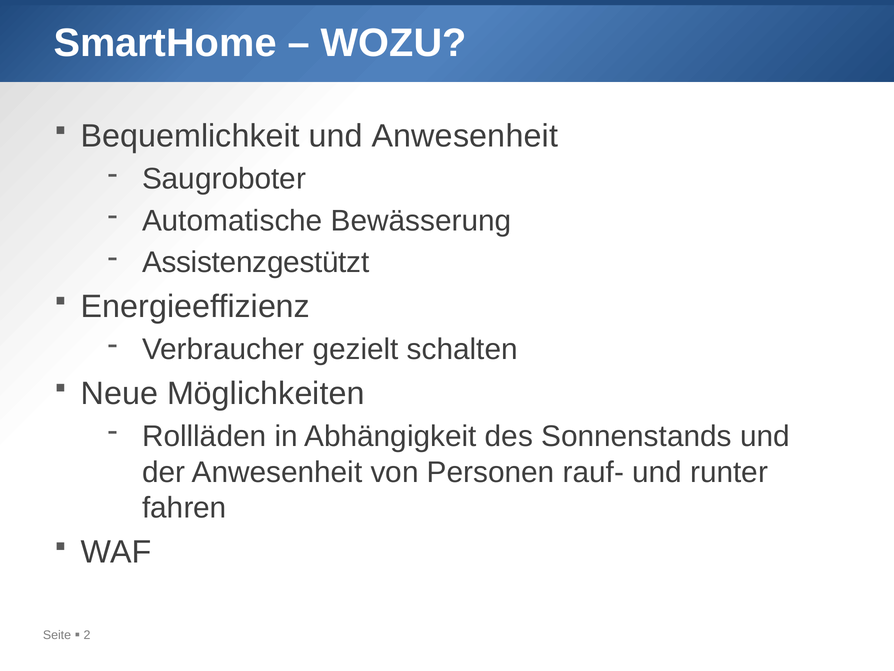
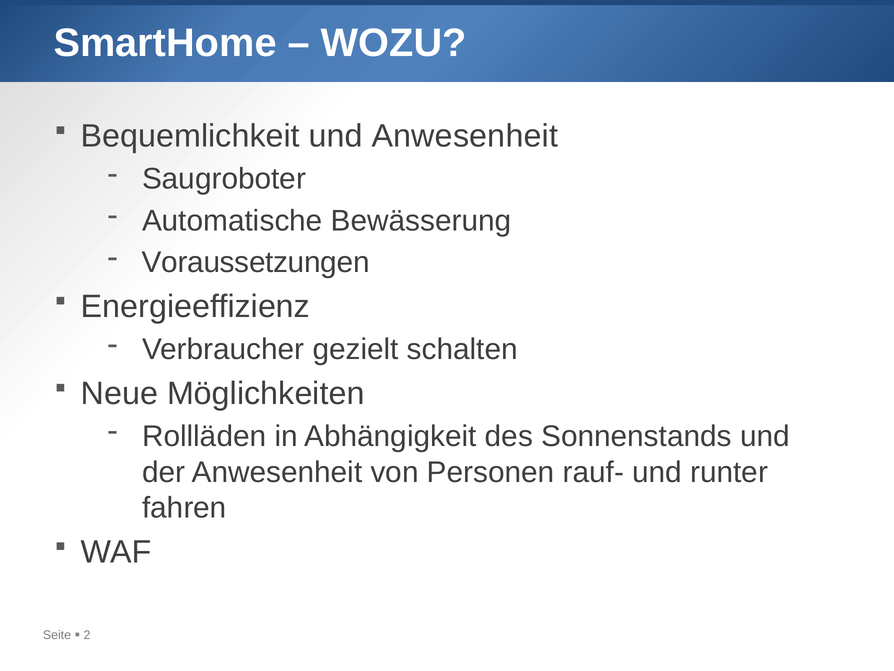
Assistenzgestützt: Assistenzgestützt -> Voraussetzungen
